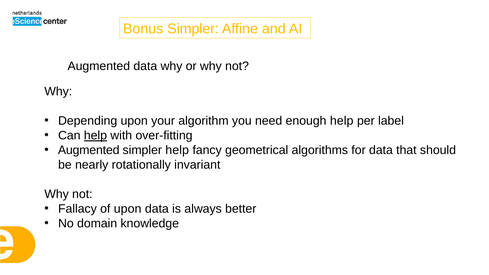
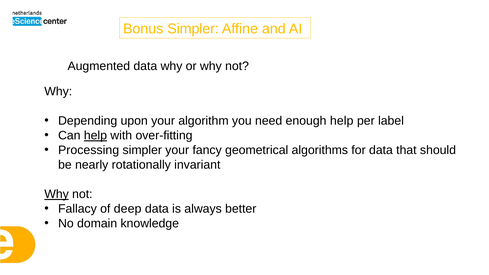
Augmented at (89, 150): Augmented -> Processing
simpler help: help -> your
Why at (57, 194) underline: none -> present
of upon: upon -> deep
